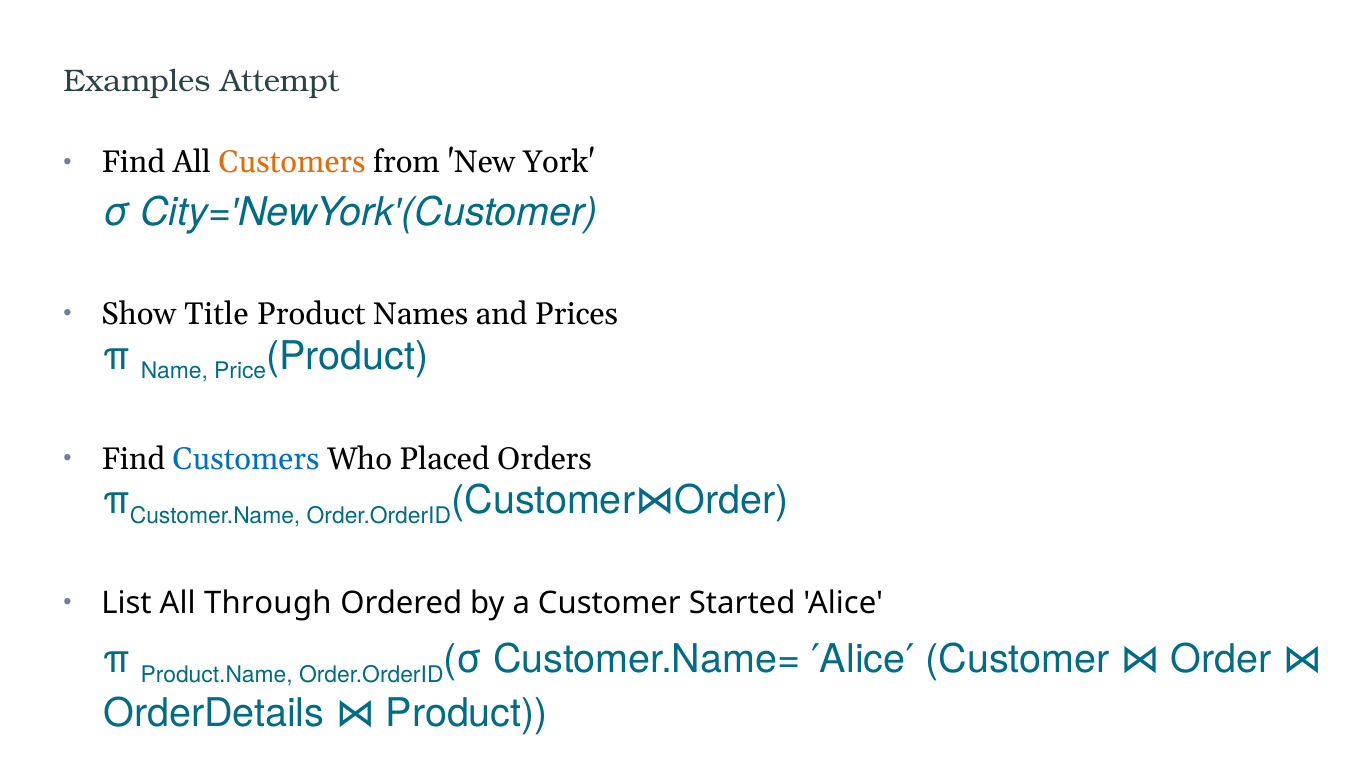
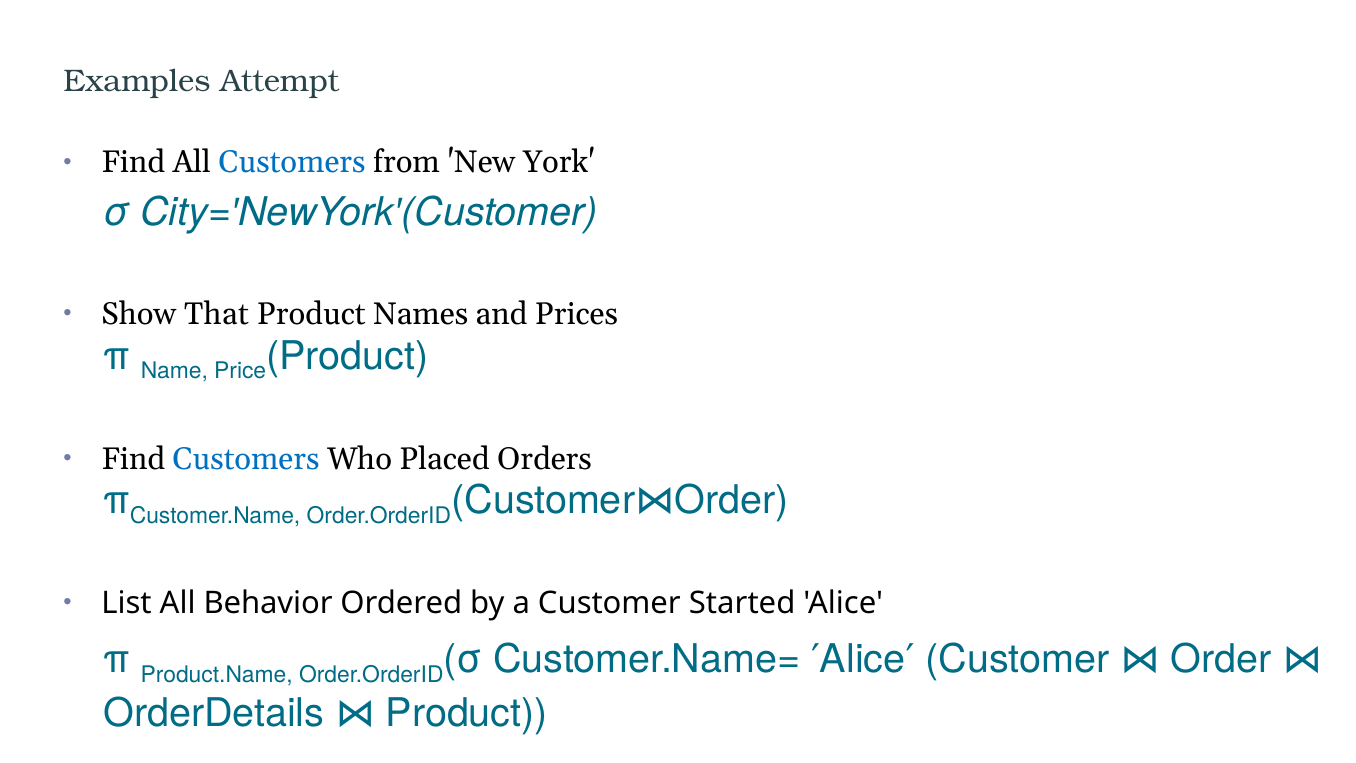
Customers at (292, 163) colour: orange -> blue
Title: Title -> That
Through: Through -> Behavior
